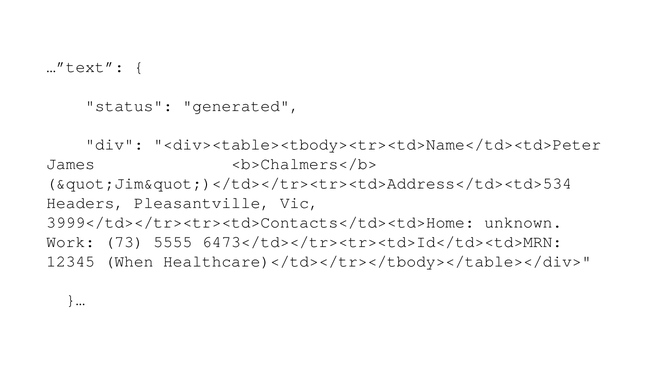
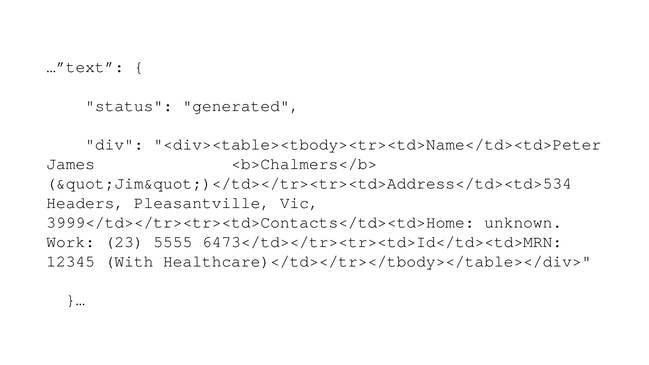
73: 73 -> 23
When: When -> With
